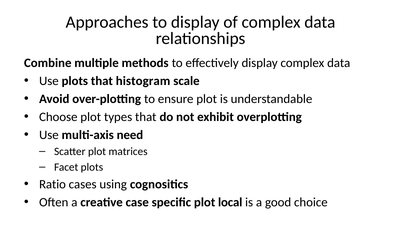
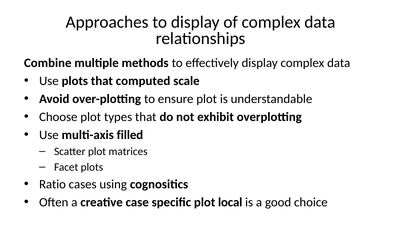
histogram: histogram -> computed
need: need -> filled
